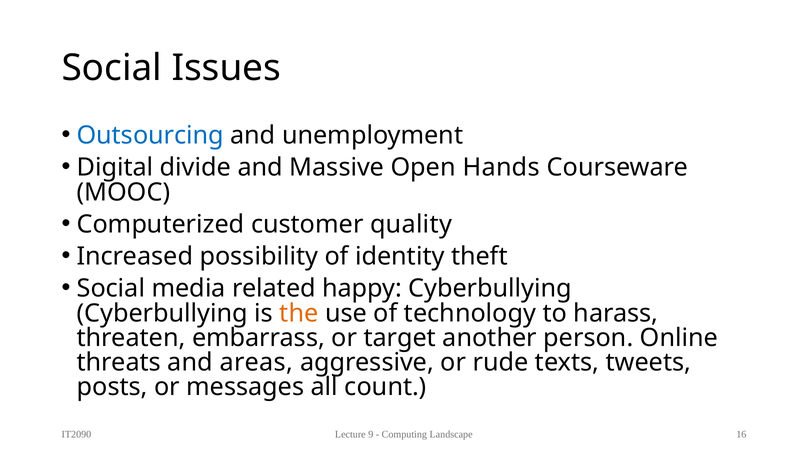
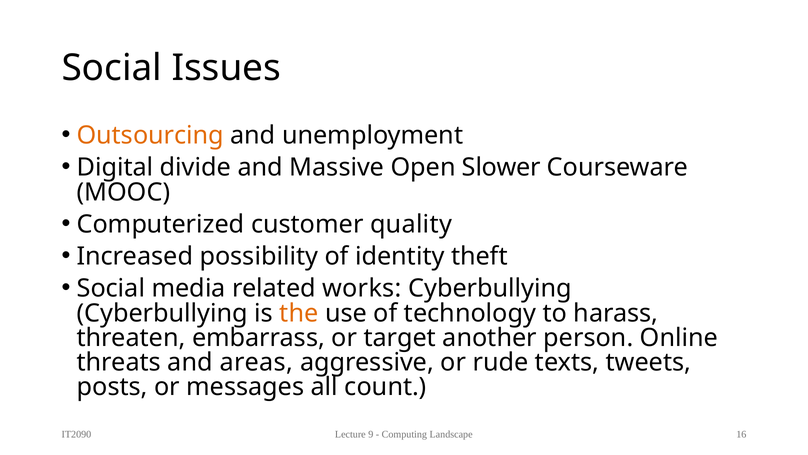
Outsourcing colour: blue -> orange
Hands: Hands -> Slower
happy: happy -> works
